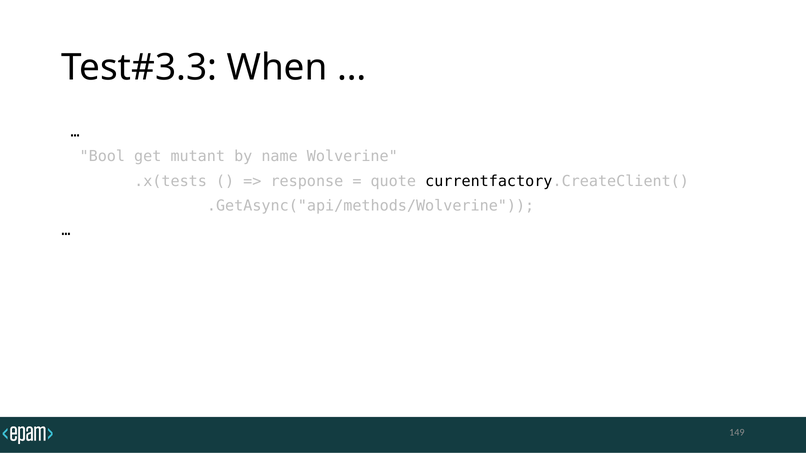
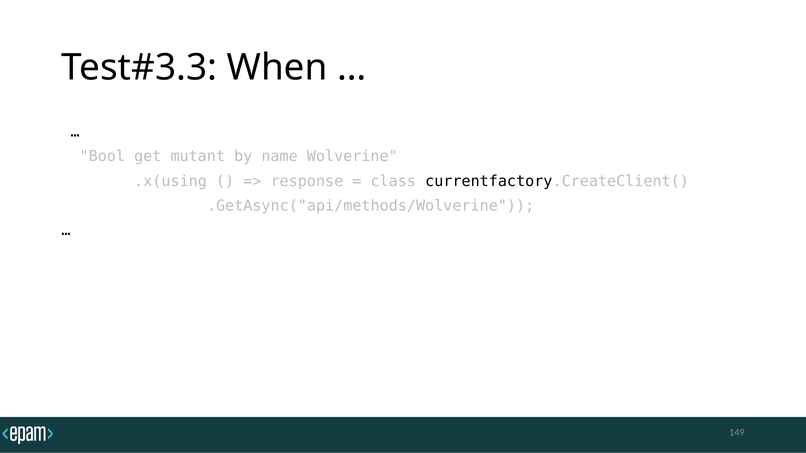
.x(tests: .x(tests -> .x(using
quote: quote -> class
